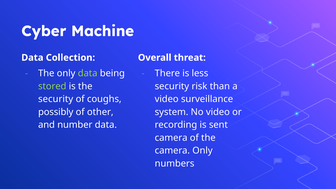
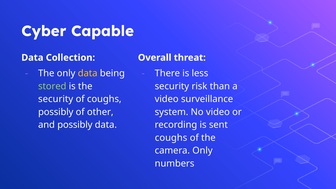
Machine: Machine -> Capable
data at (88, 73) colour: light green -> yellow
and number: number -> possibly
camera at (171, 138): camera -> coughs
